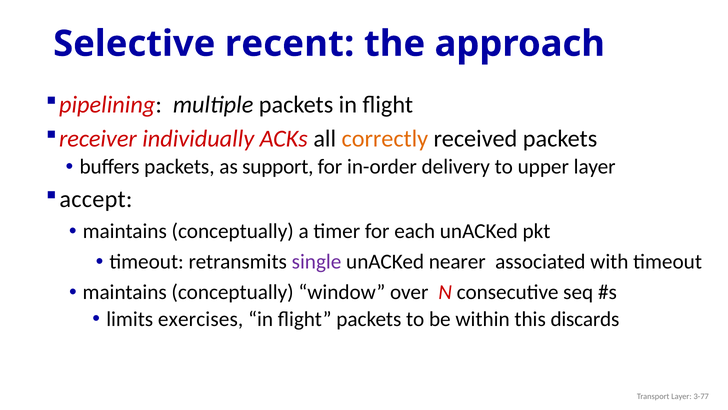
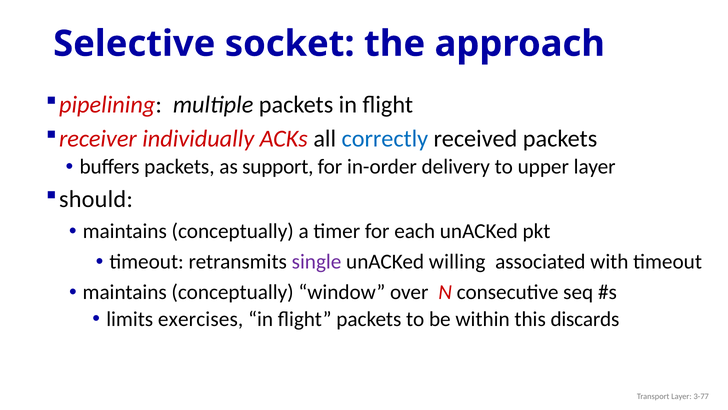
recent: recent -> socket
correctly colour: orange -> blue
accept: accept -> should
nearer: nearer -> willing
